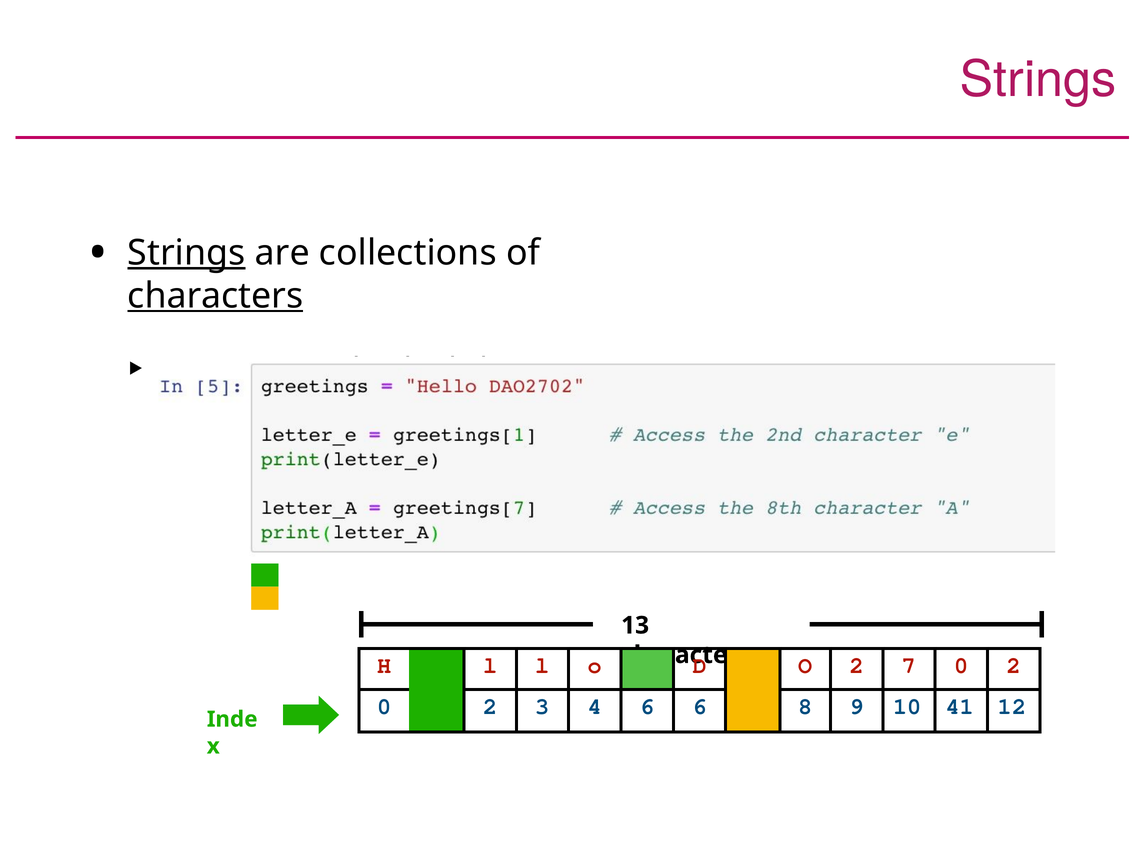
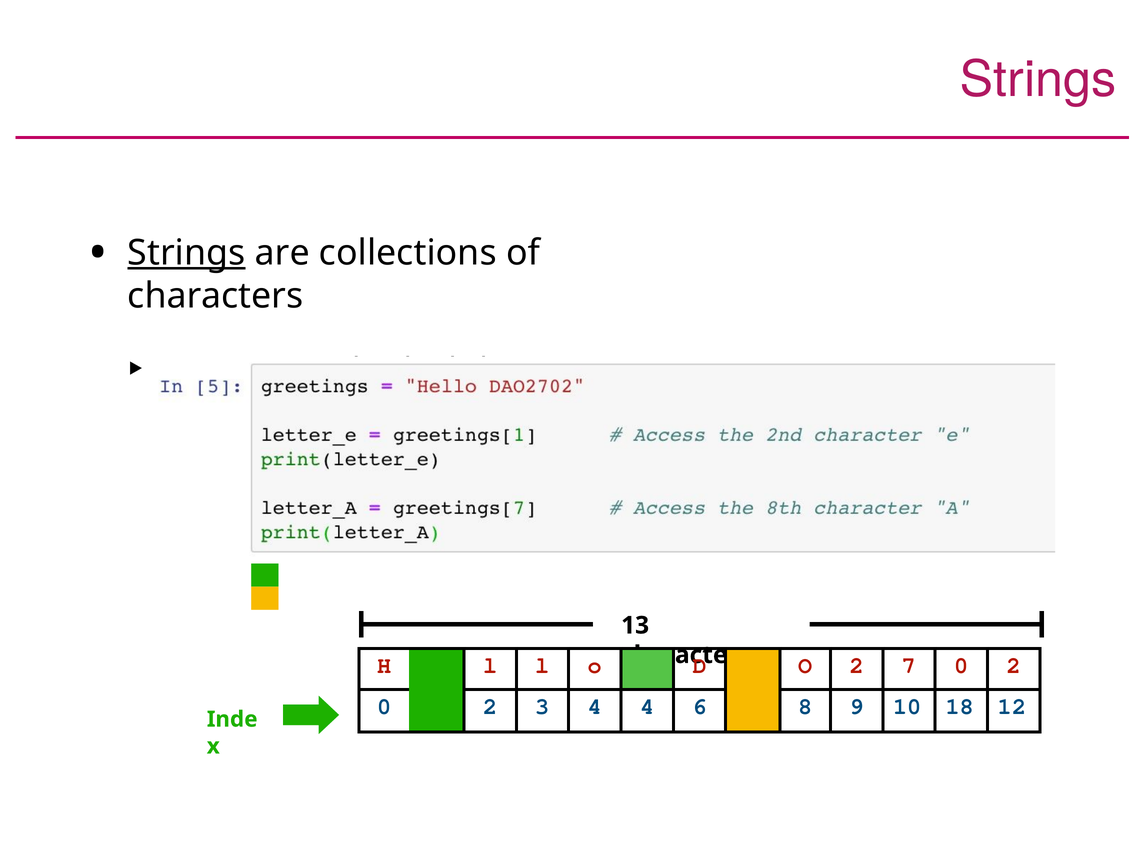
characters at (215, 296) underline: present -> none
4 6: 6 -> 4
41: 41 -> 18
